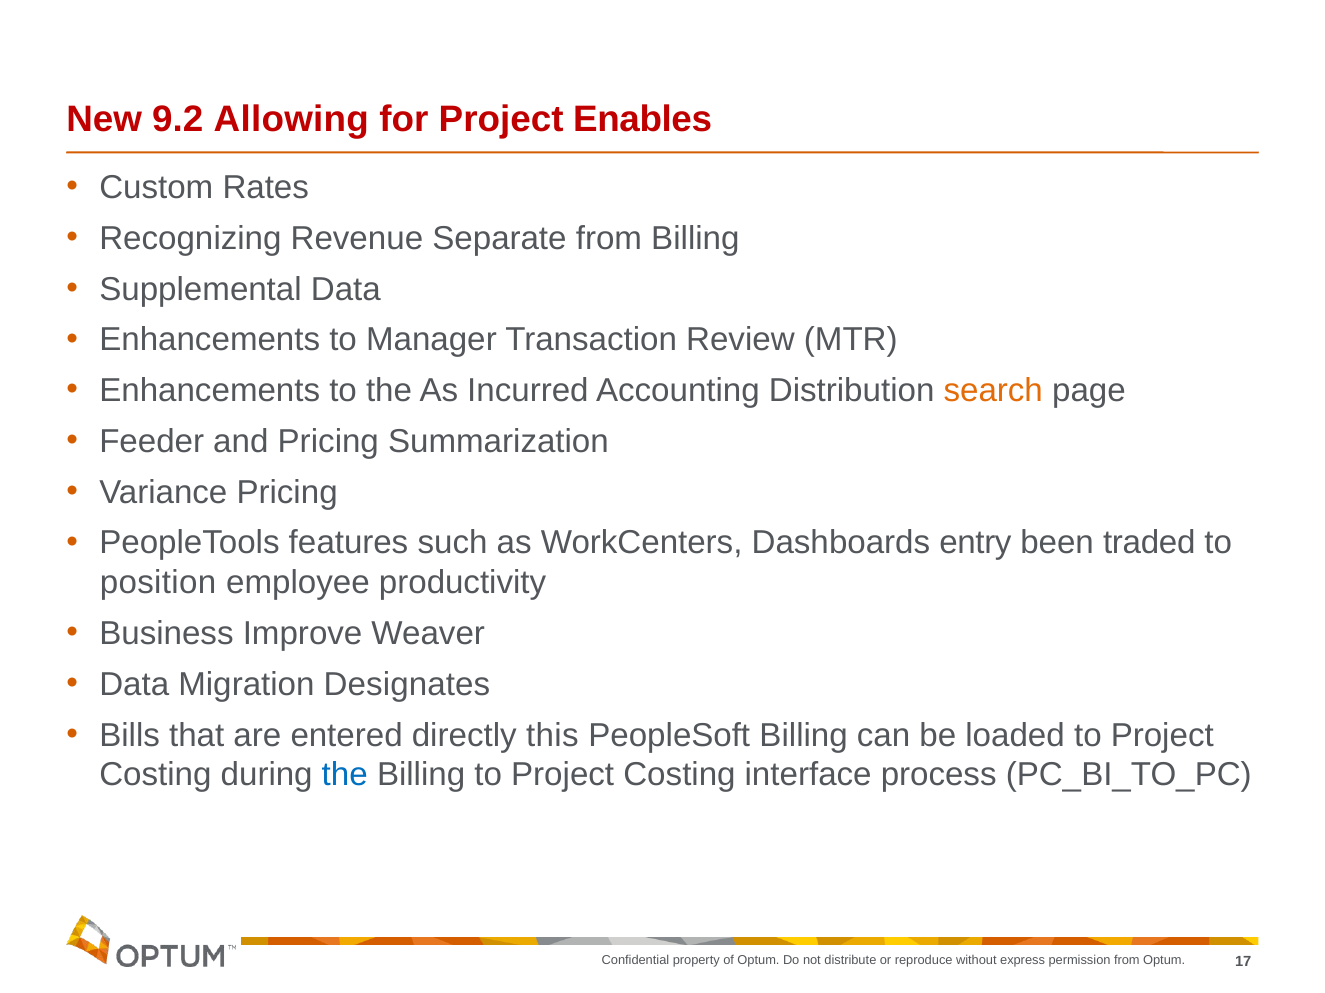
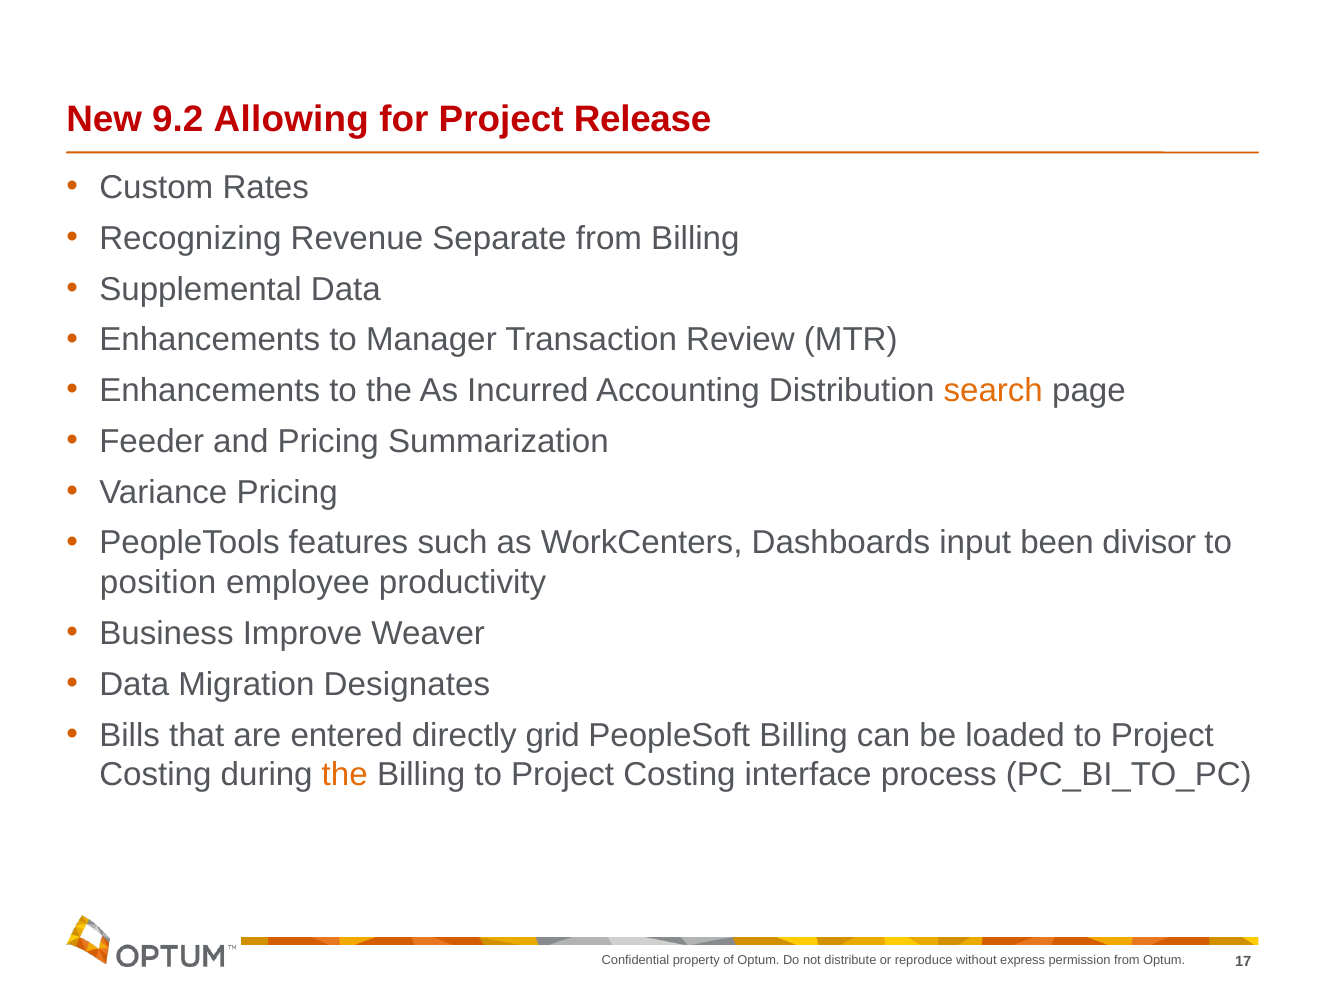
Enables: Enables -> Release
entry: entry -> input
traded: traded -> divisor
this: this -> grid
the at (345, 775) colour: blue -> orange
